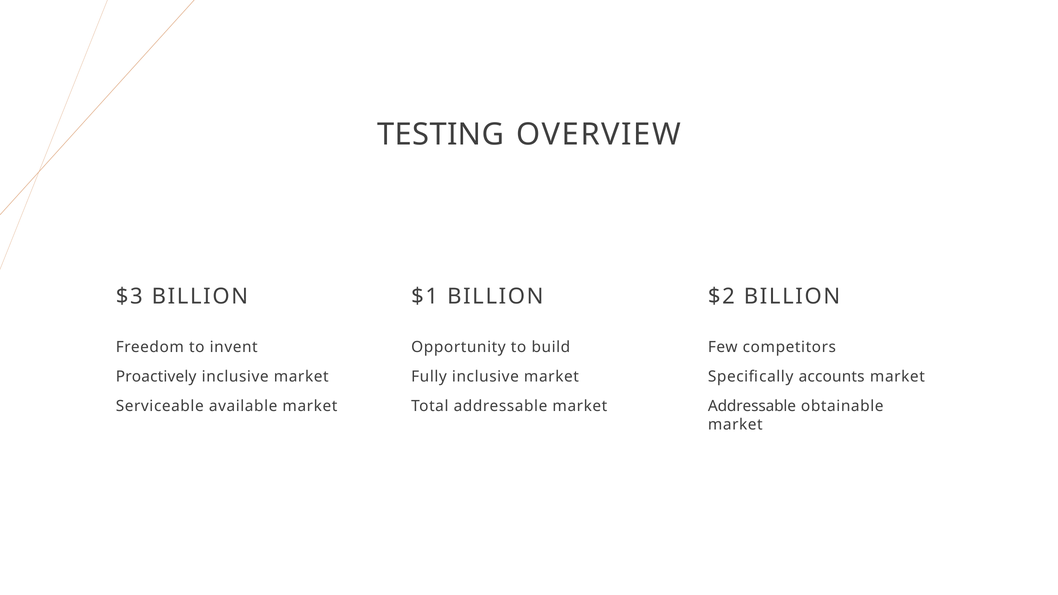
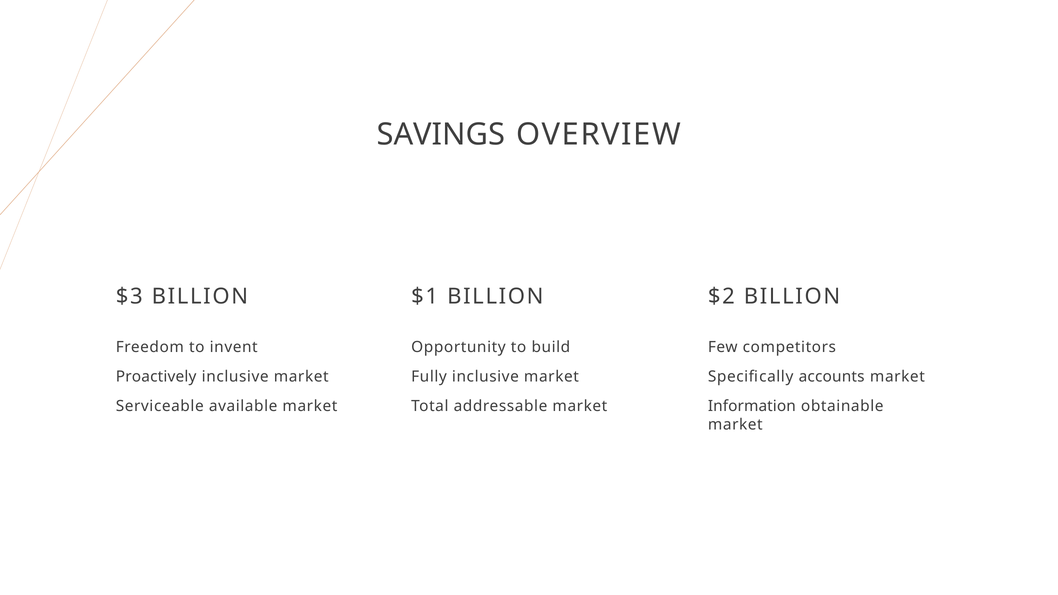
TESTING: TESTING -> SAVINGS
Addressable at (752, 406): Addressable -> Information
